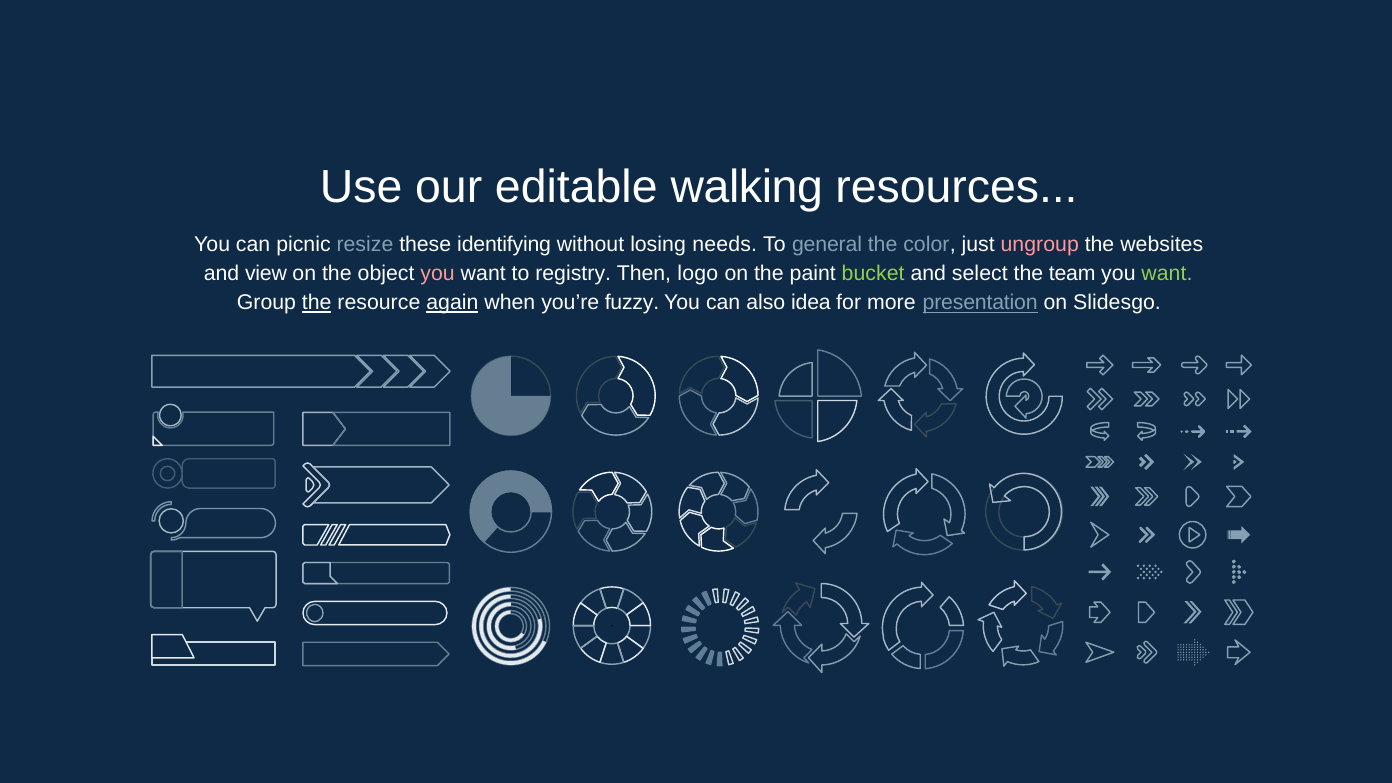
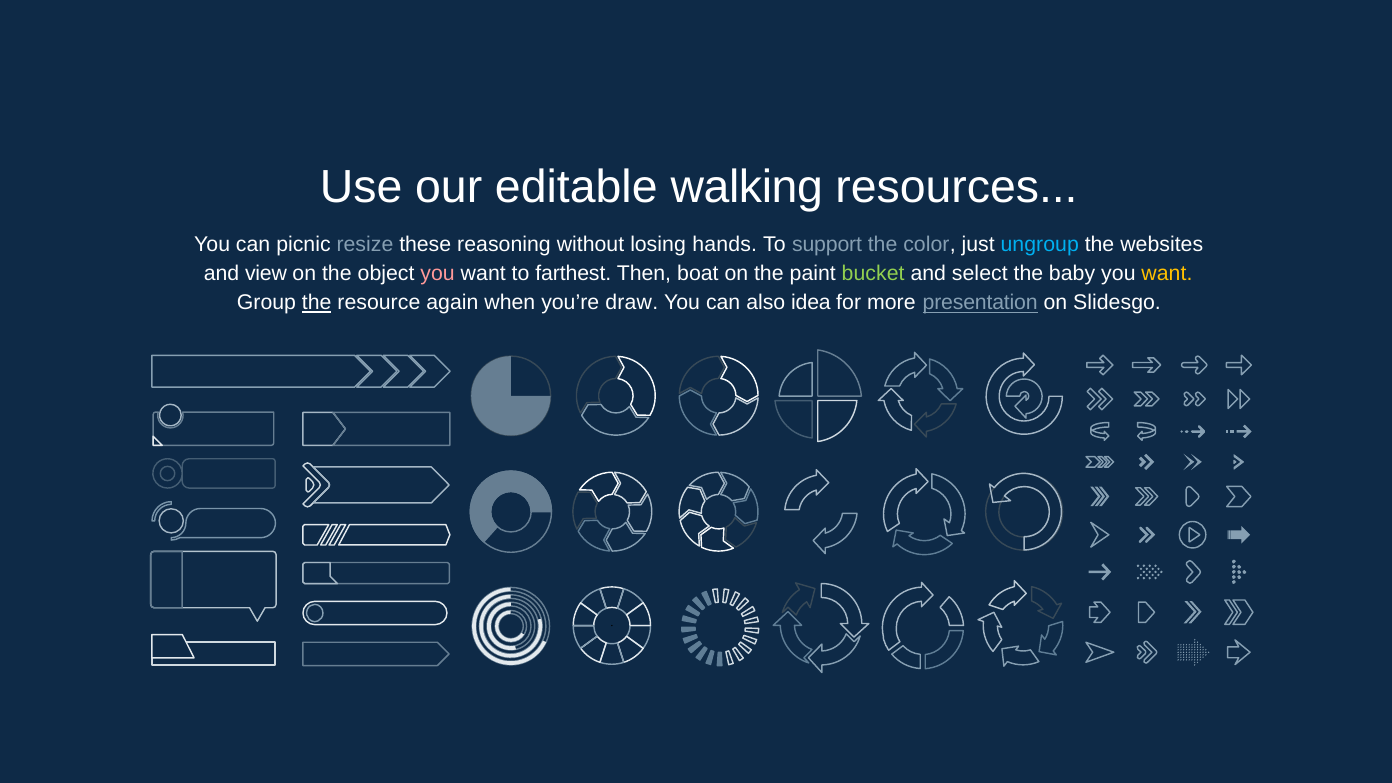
identifying: identifying -> reasoning
needs: needs -> hands
general: general -> support
ungroup colour: pink -> light blue
registry: registry -> farthest
logo: logo -> boat
team: team -> baby
want at (1167, 274) colour: light green -> yellow
again underline: present -> none
fuzzy: fuzzy -> draw
